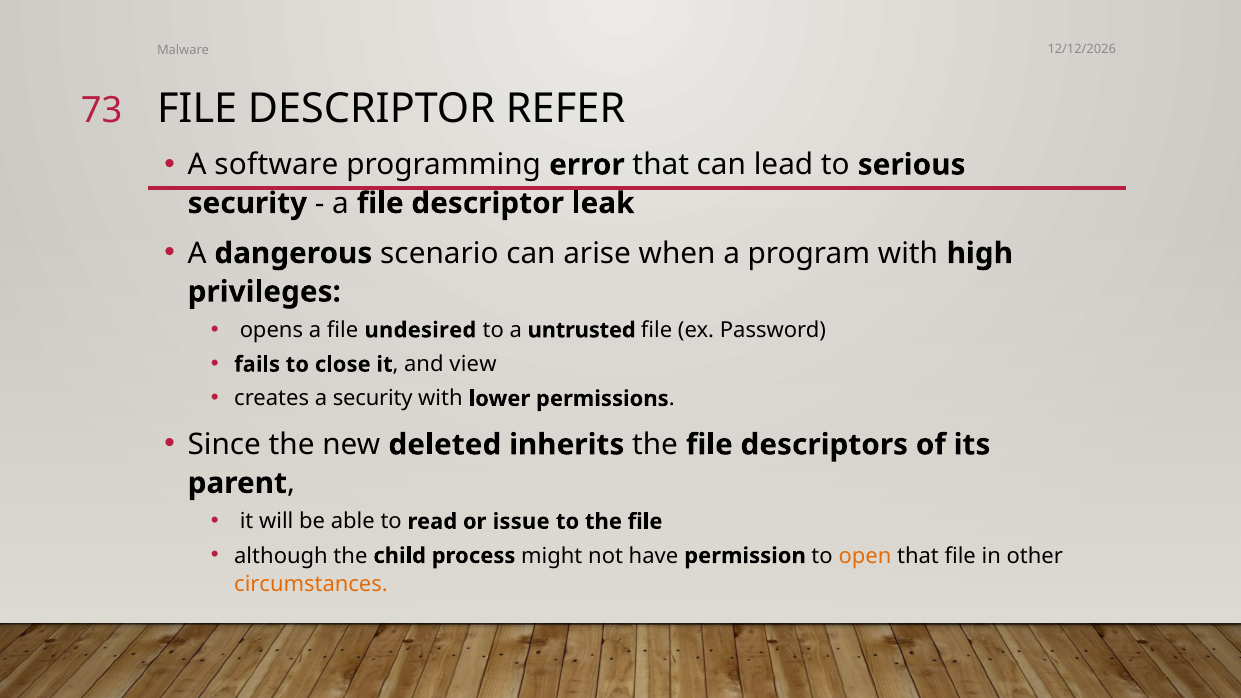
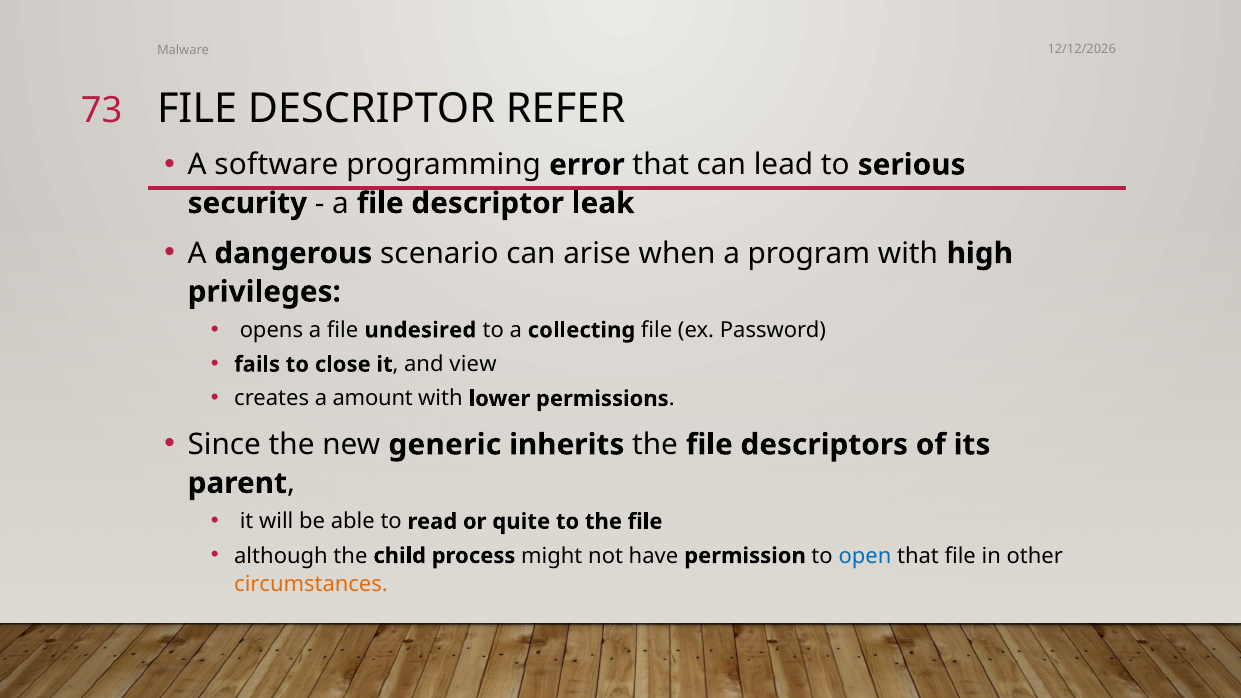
untrusted: untrusted -> collecting
a security: security -> amount
deleted: deleted -> generic
issue: issue -> quite
open colour: orange -> blue
